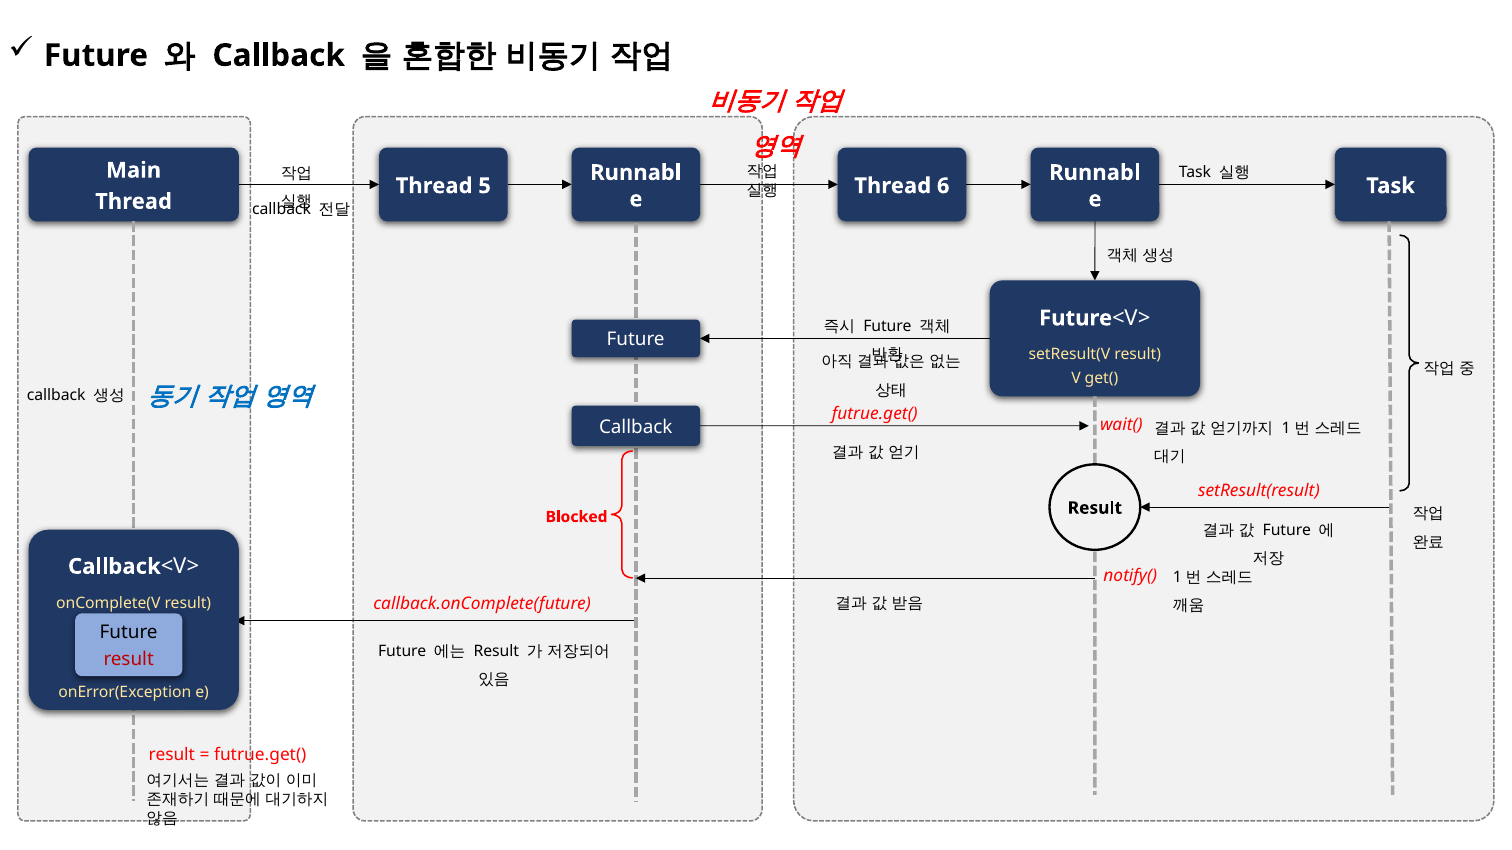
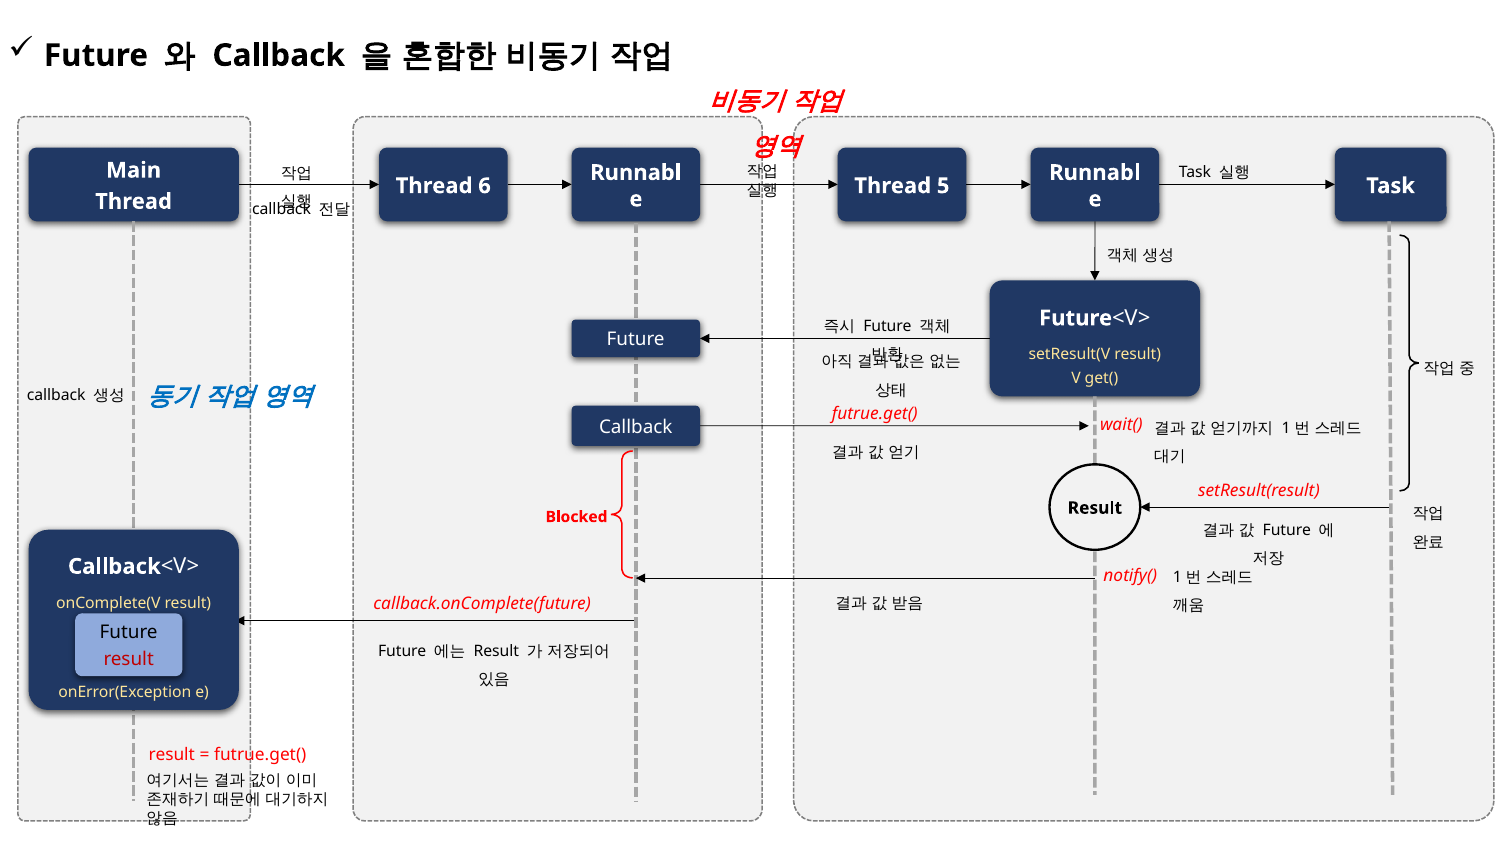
5: 5 -> 6
6: 6 -> 5
